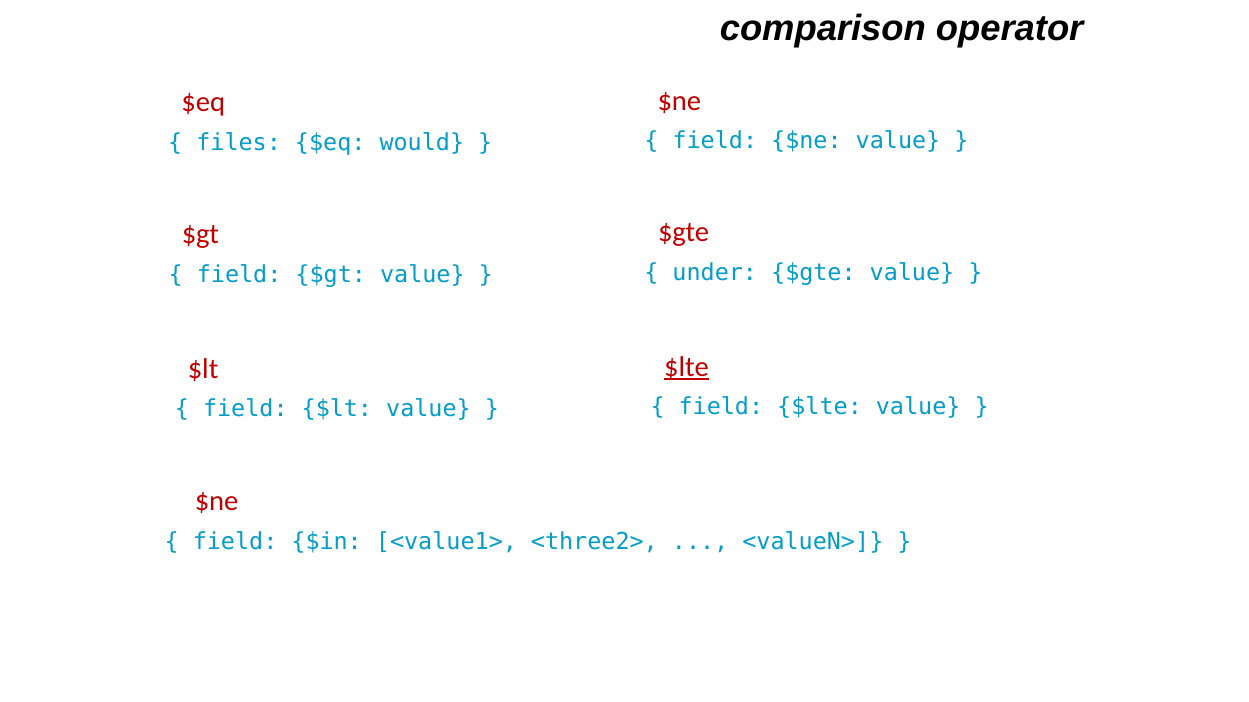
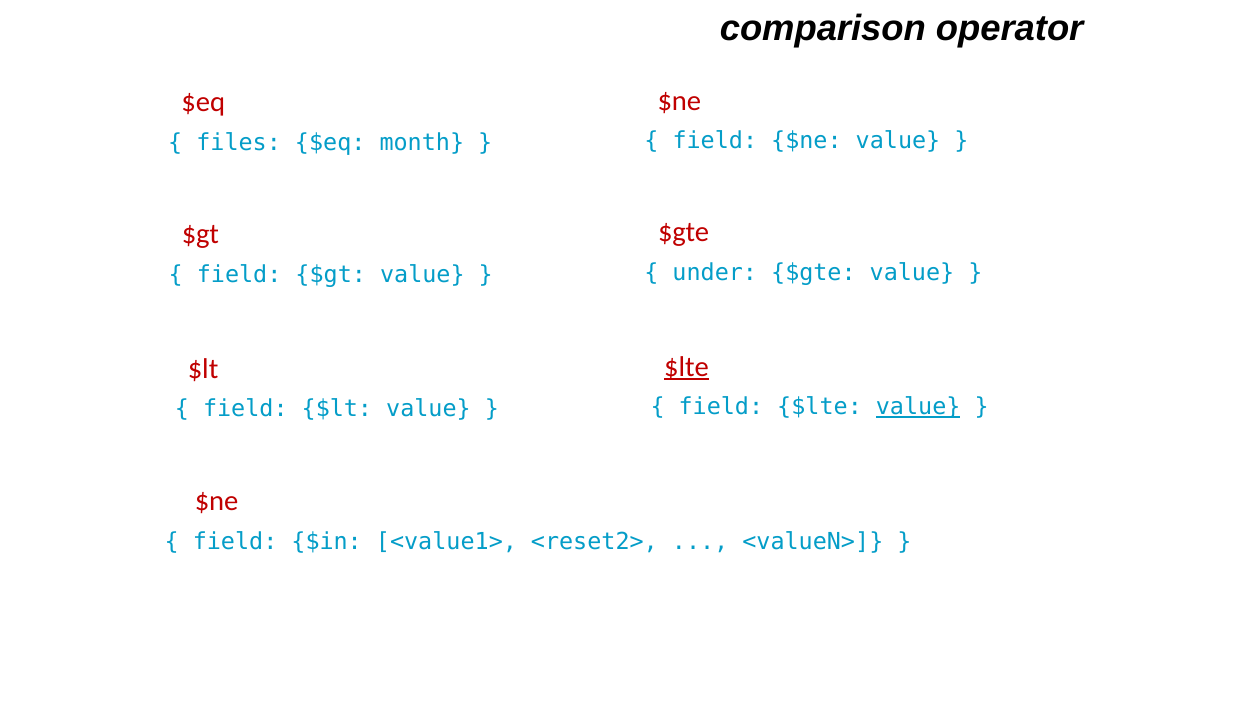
would: would -> month
value at (918, 407) underline: none -> present
<three2>: <three2> -> <reset2>
